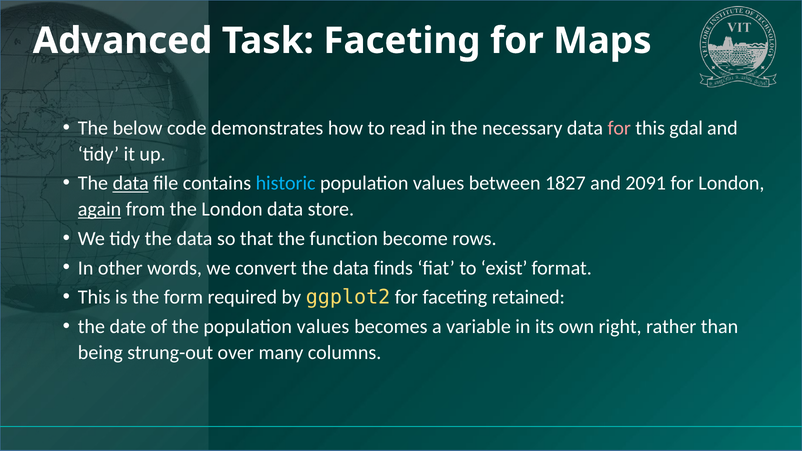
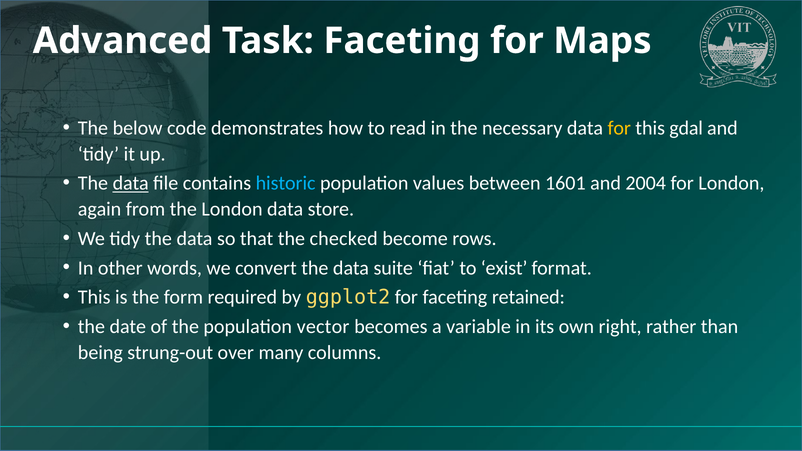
for at (619, 128) colour: pink -> yellow
1827: 1827 -> 1601
2091: 2091 -> 2004
again underline: present -> none
function: function -> checked
finds: finds -> suite
the population values: values -> vector
